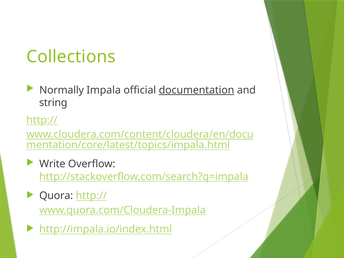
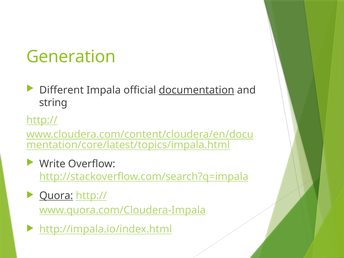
Collections: Collections -> Generation
Normally: Normally -> Different
Quora underline: none -> present
